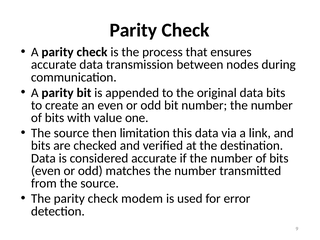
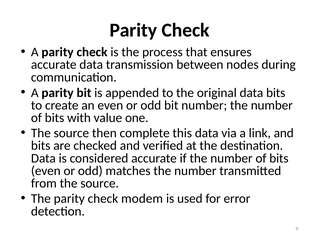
limitation: limitation -> complete
